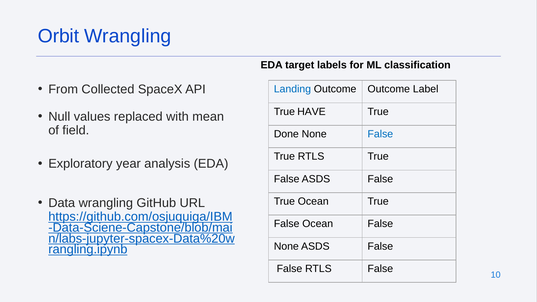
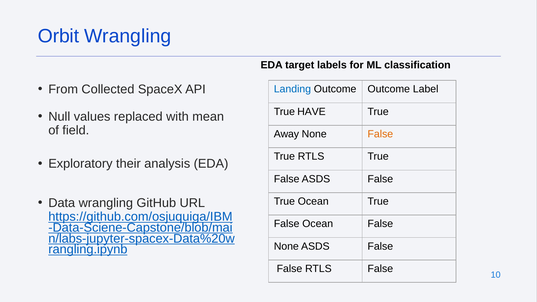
Done: Done -> Away
False at (380, 134) colour: blue -> orange
year: year -> their
